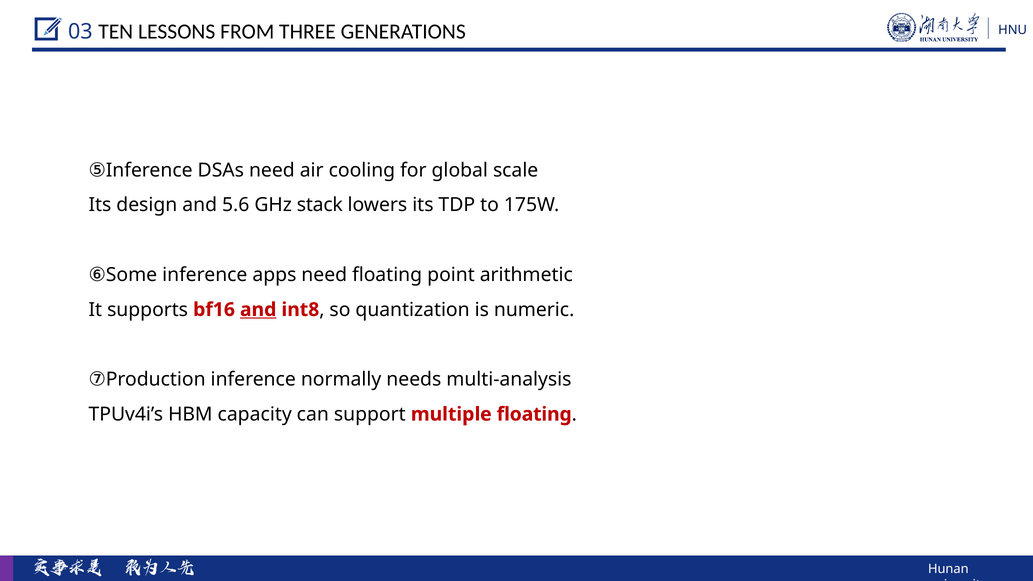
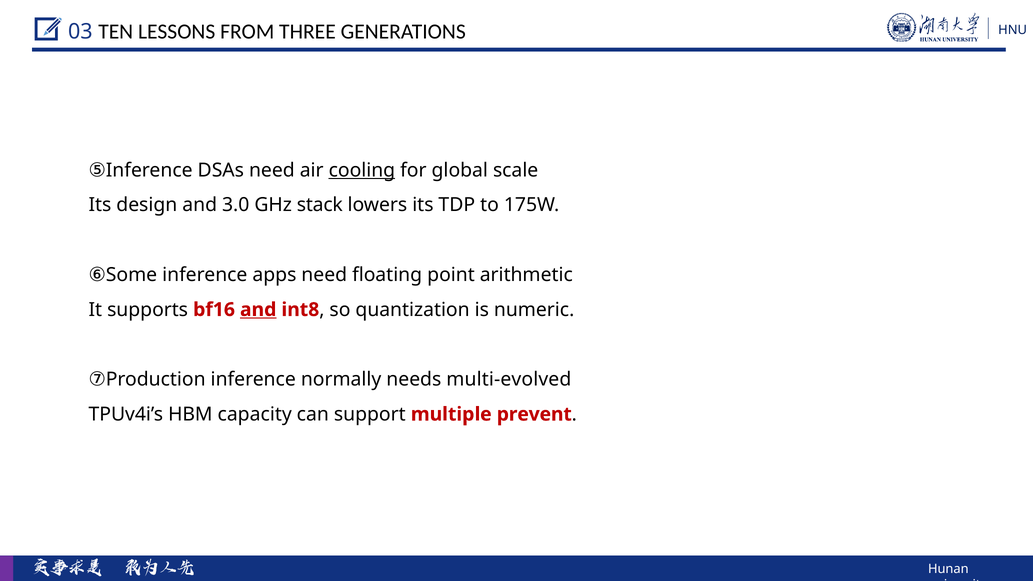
cooling underline: none -> present
5.6: 5.6 -> 3.0
multi-analysis: multi-analysis -> multi-evolved
multiple floating: floating -> prevent
